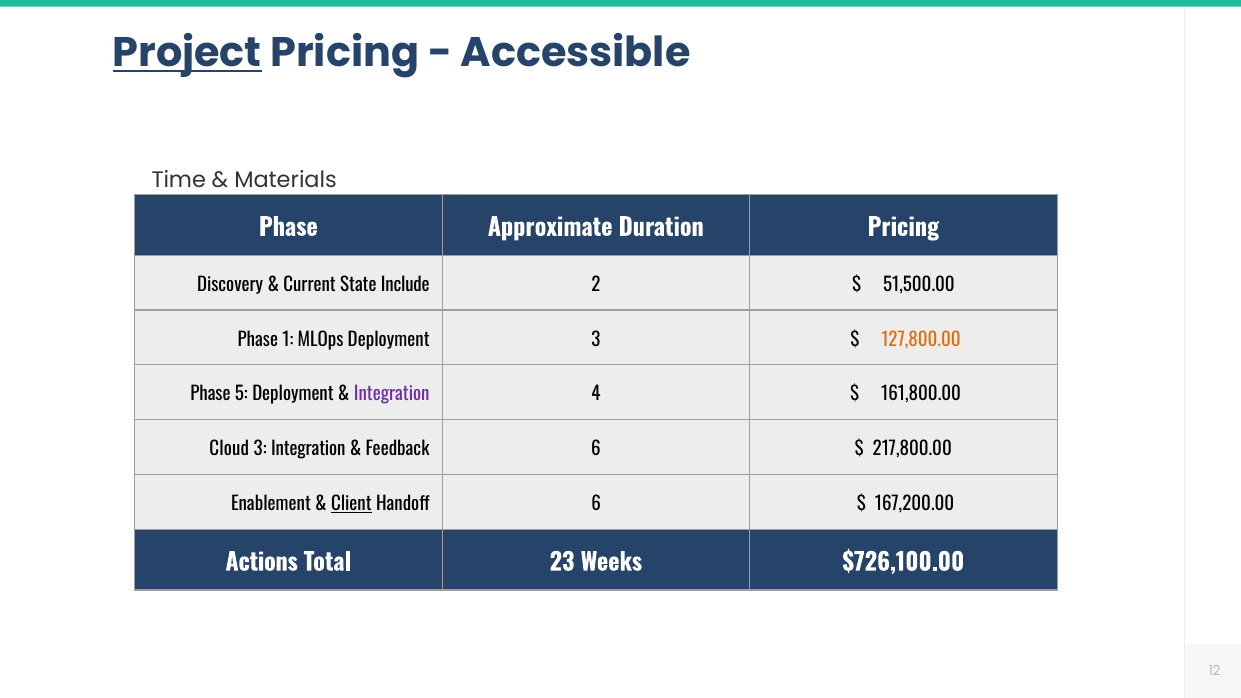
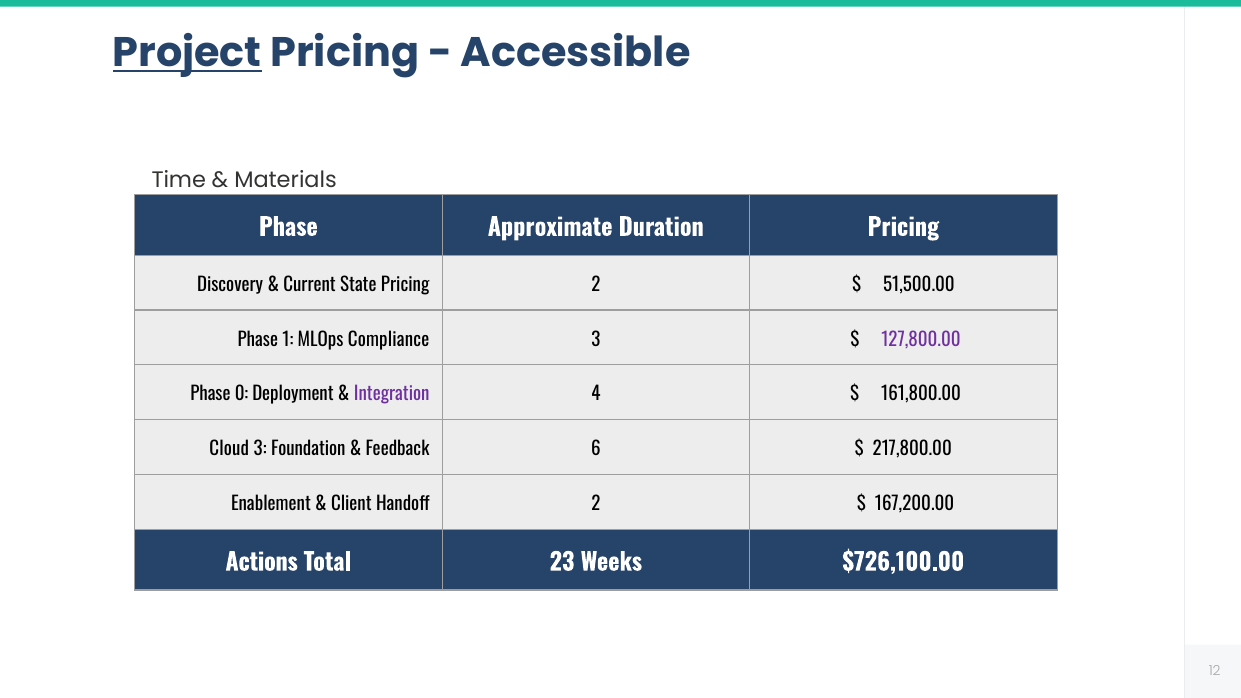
State Include: Include -> Pricing
MLOps Deployment: Deployment -> Compliance
127,800.00 colour: orange -> purple
5: 5 -> 0
3 Integration: Integration -> Foundation
Client underline: present -> none
Handoff 6: 6 -> 2
